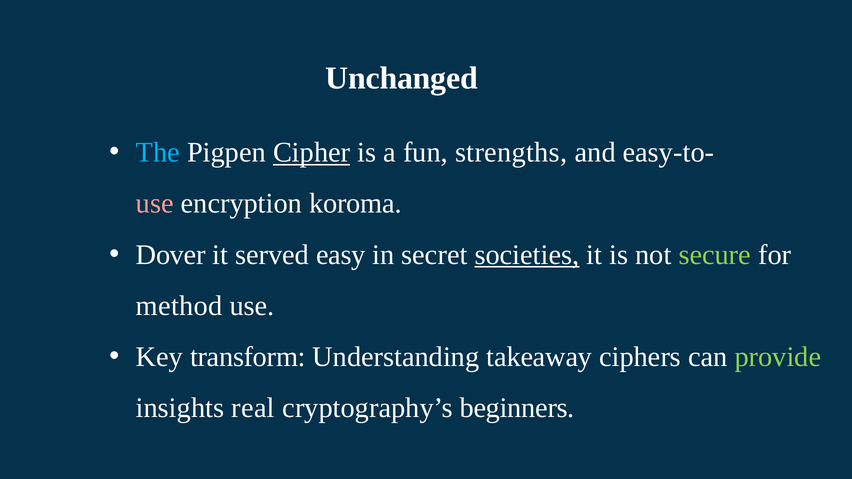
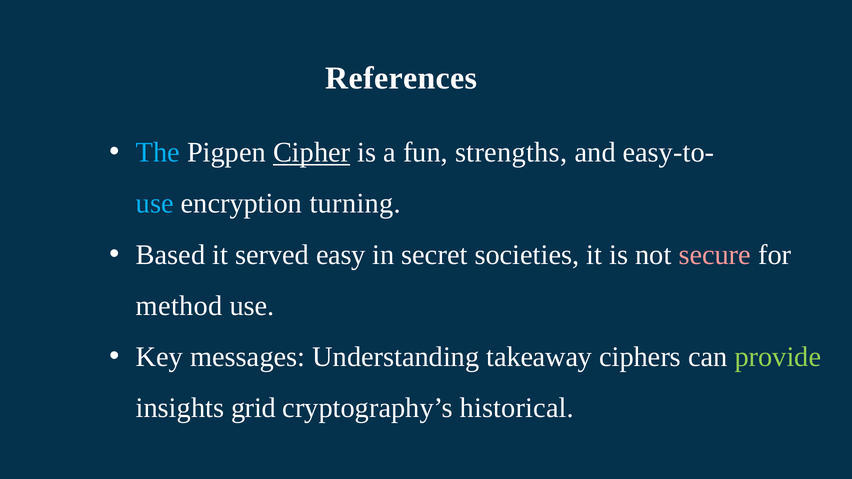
Unchanged: Unchanged -> References
use at (155, 204) colour: pink -> light blue
koroma: koroma -> turning
Dover: Dover -> Based
societies underline: present -> none
secure colour: light green -> pink
transform: transform -> messages
real: real -> grid
beginners: beginners -> historical
